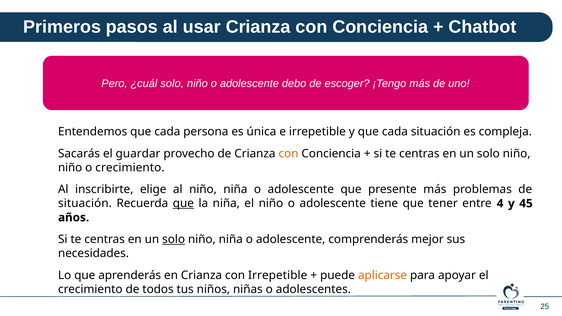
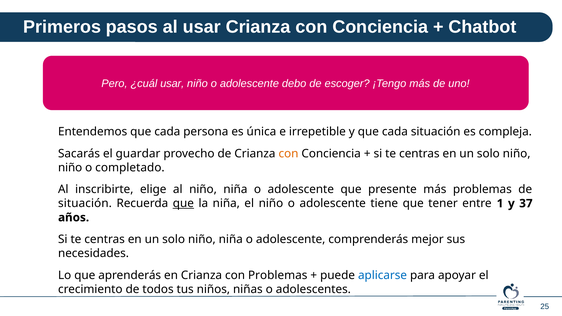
¿cuál solo: solo -> usar
o crecimiento: crecimiento -> completado
4: 4 -> 1
45: 45 -> 37
solo at (174, 239) underline: present -> none
con Irrepetible: Irrepetible -> Problemas
aplicarse colour: orange -> blue
